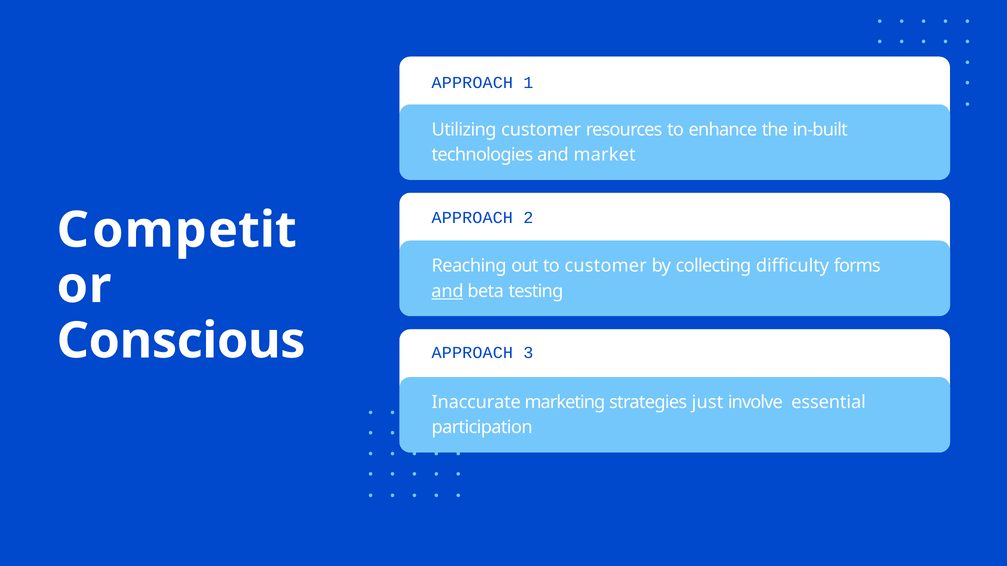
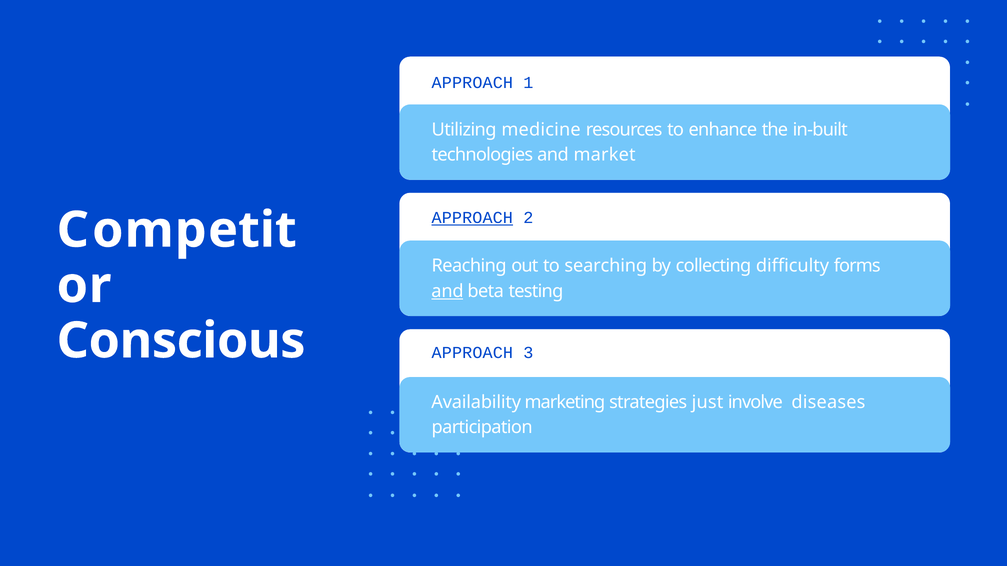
Utilizing customer: customer -> medicine
APPROACH at (472, 218) underline: none -> present
to customer: customer -> searching
Inaccurate: Inaccurate -> Availability
essential: essential -> diseases
